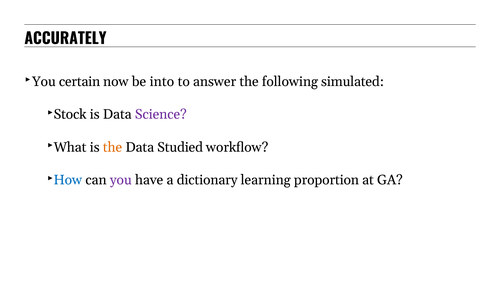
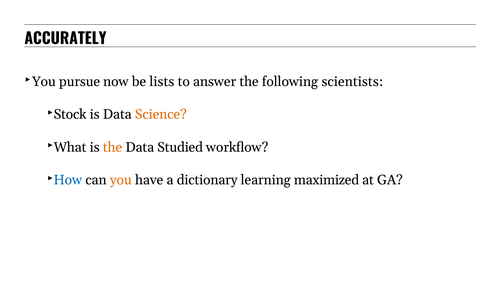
certain: certain -> pursue
into: into -> lists
simulated: simulated -> scientists
Science colour: purple -> orange
you at (121, 180) colour: purple -> orange
proportion: proportion -> maximized
